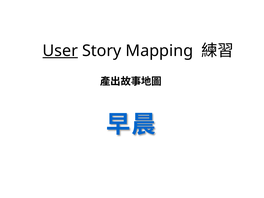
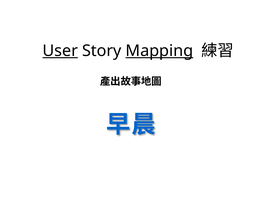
Mapping underline: none -> present
